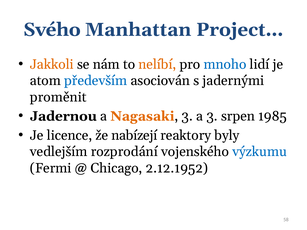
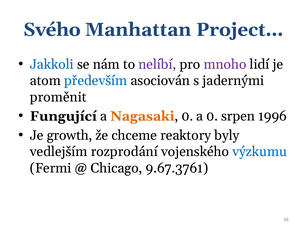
Jakkoli colour: orange -> blue
nelíbí colour: orange -> purple
mnoho colour: blue -> purple
Jadernou: Jadernou -> Fungující
3 at (187, 116): 3 -> 0
a 3: 3 -> 0
1985: 1985 -> 1996
licence: licence -> growth
nabízejí: nabízejí -> chceme
2.12.1952: 2.12.1952 -> 9.67.3761
